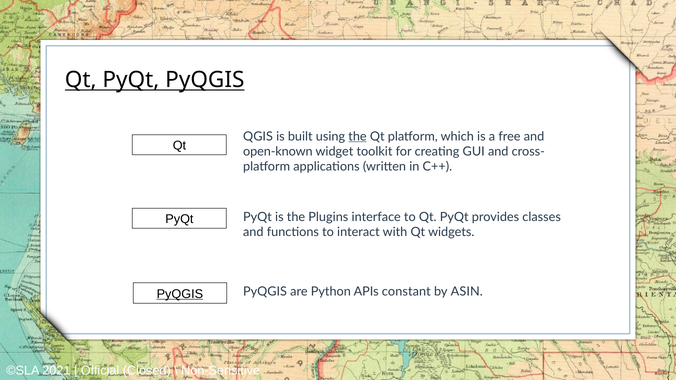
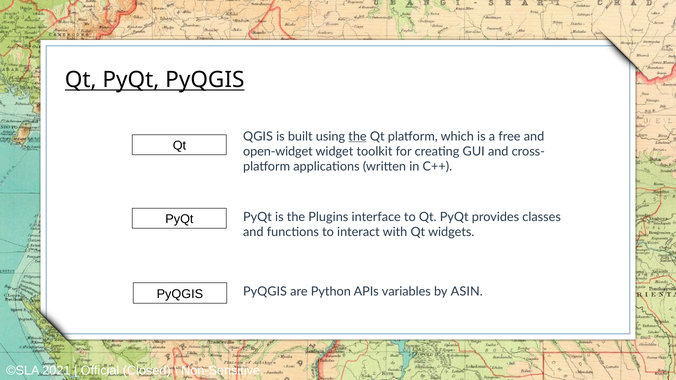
open-known: open-known -> open-widget
constant: constant -> variables
PyQGIS at (180, 294) underline: present -> none
